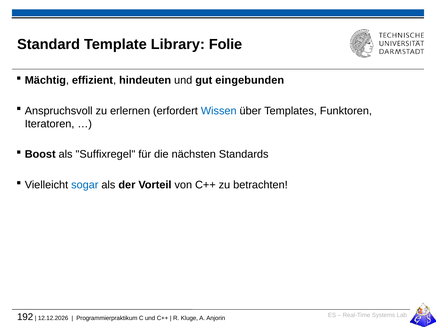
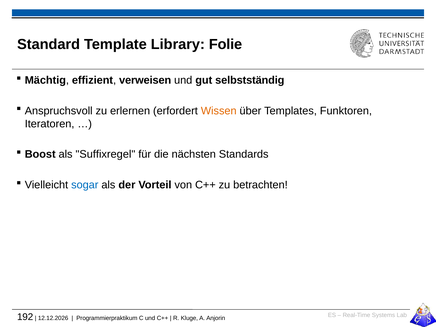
hindeuten: hindeuten -> verweisen
eingebunden: eingebunden -> selbstständig
Wissen colour: blue -> orange
